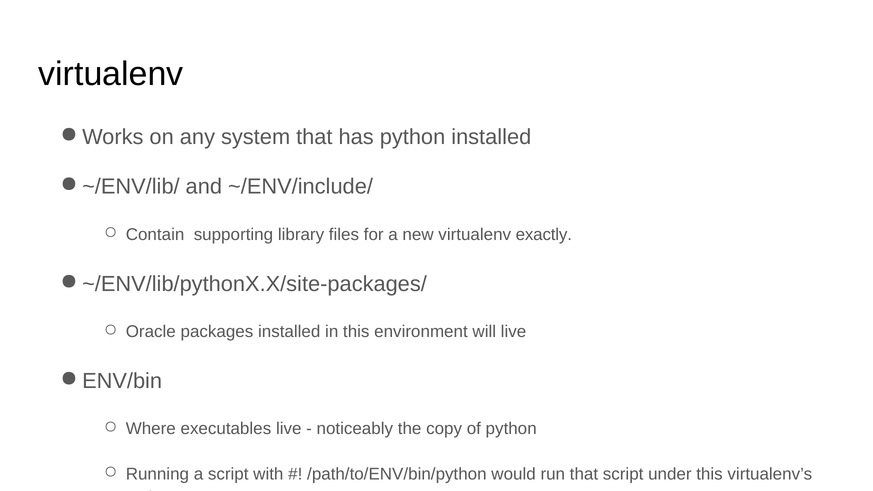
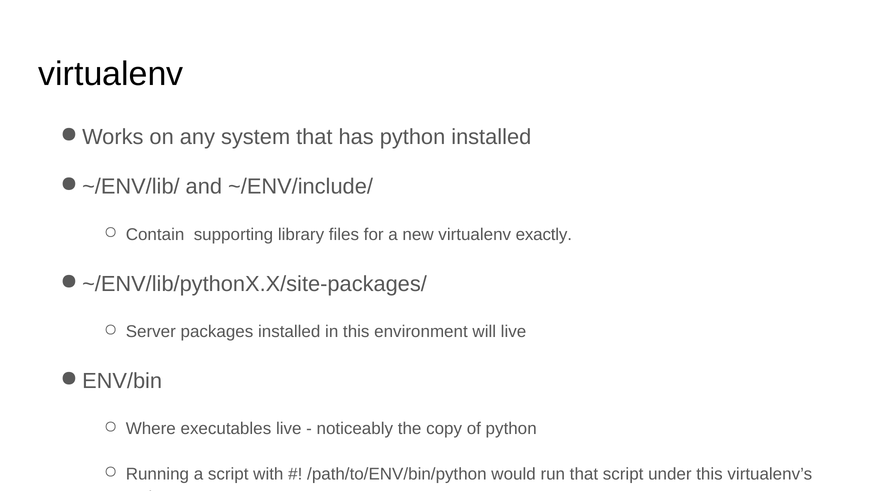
Oracle: Oracle -> Server
